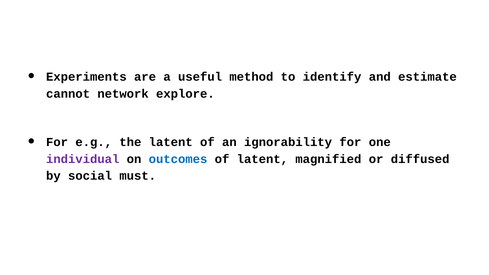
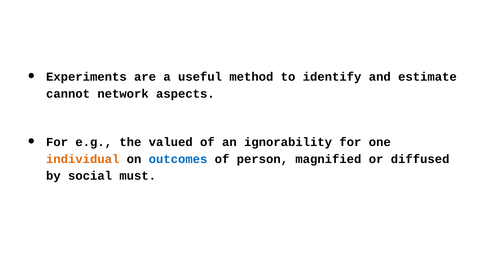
explore: explore -> aspects
the latent: latent -> valued
individual colour: purple -> orange
of latent: latent -> person
